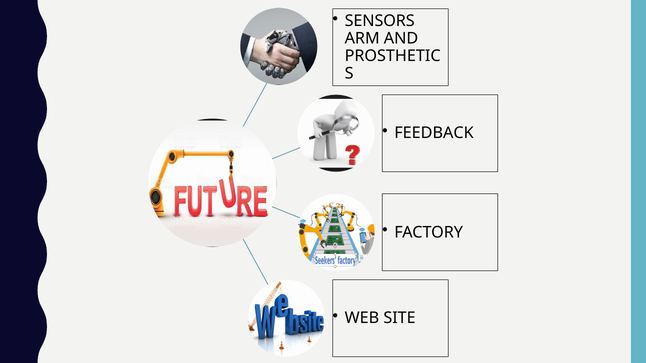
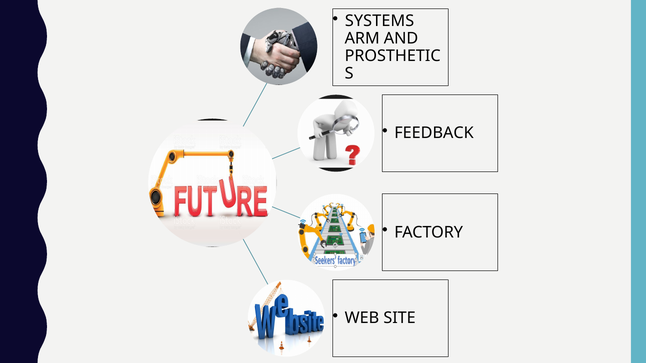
SENSORS: SENSORS -> SYSTEMS
